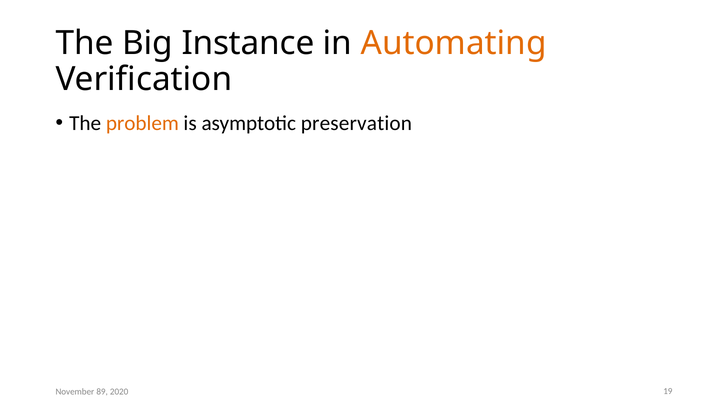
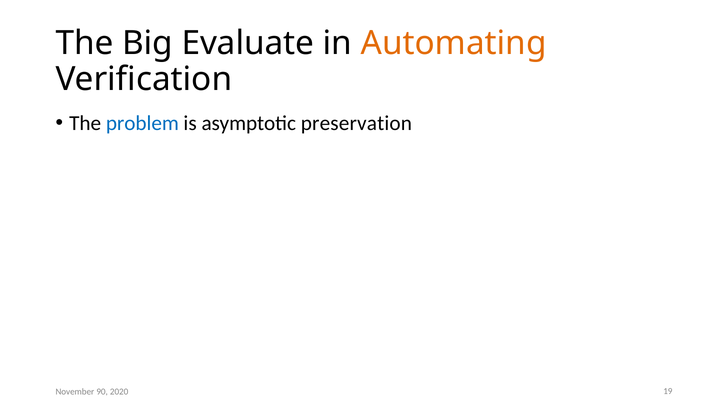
Instance: Instance -> Evaluate
problem colour: orange -> blue
89: 89 -> 90
